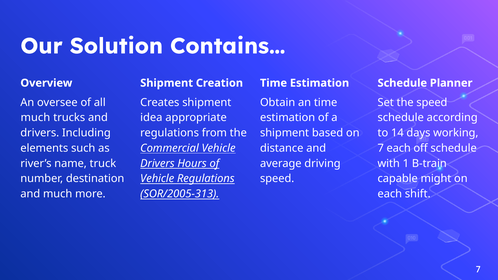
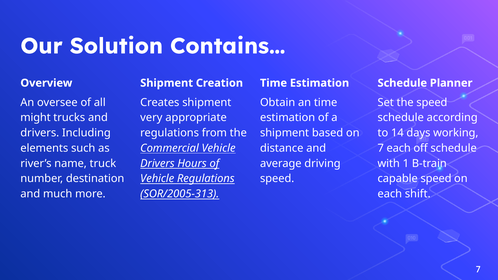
much at (35, 118): much -> might
idea: idea -> very
capable might: might -> speed
